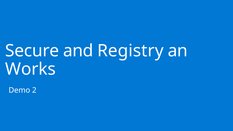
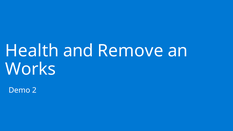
Secure: Secure -> Health
Registry: Registry -> Remove
